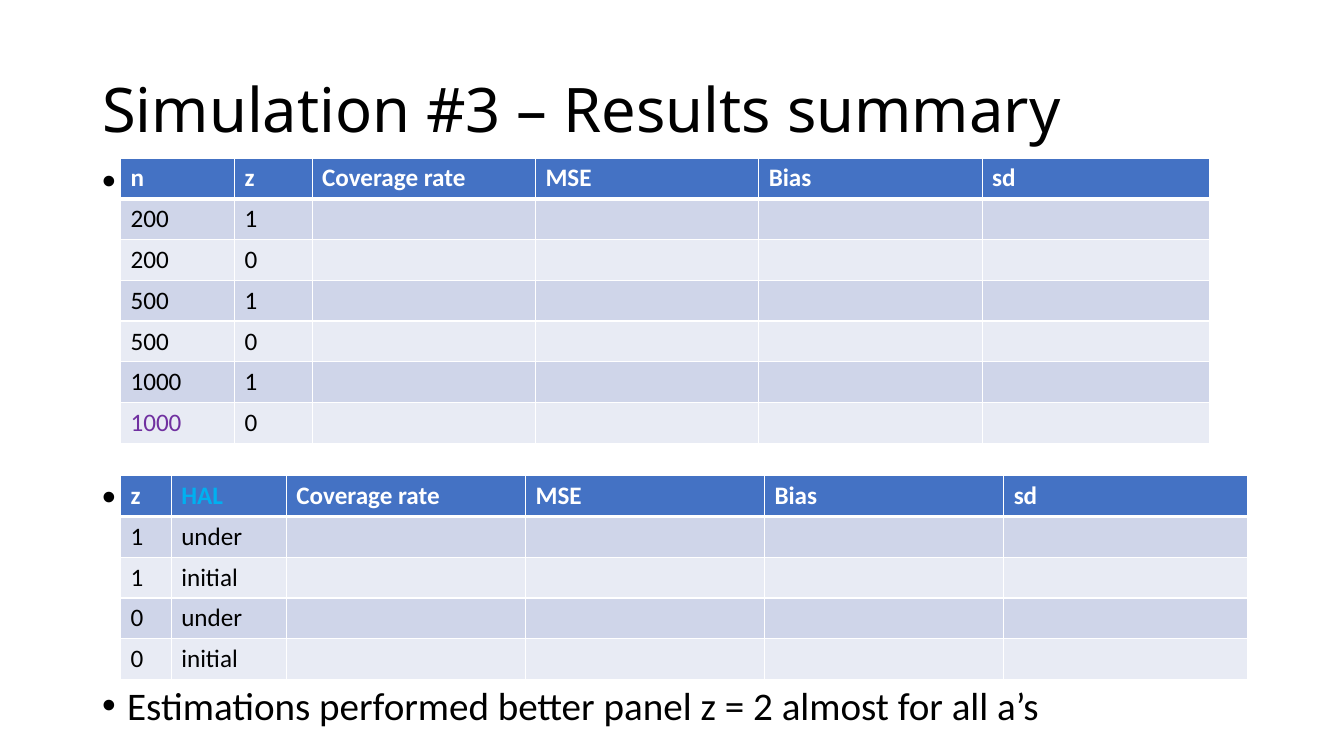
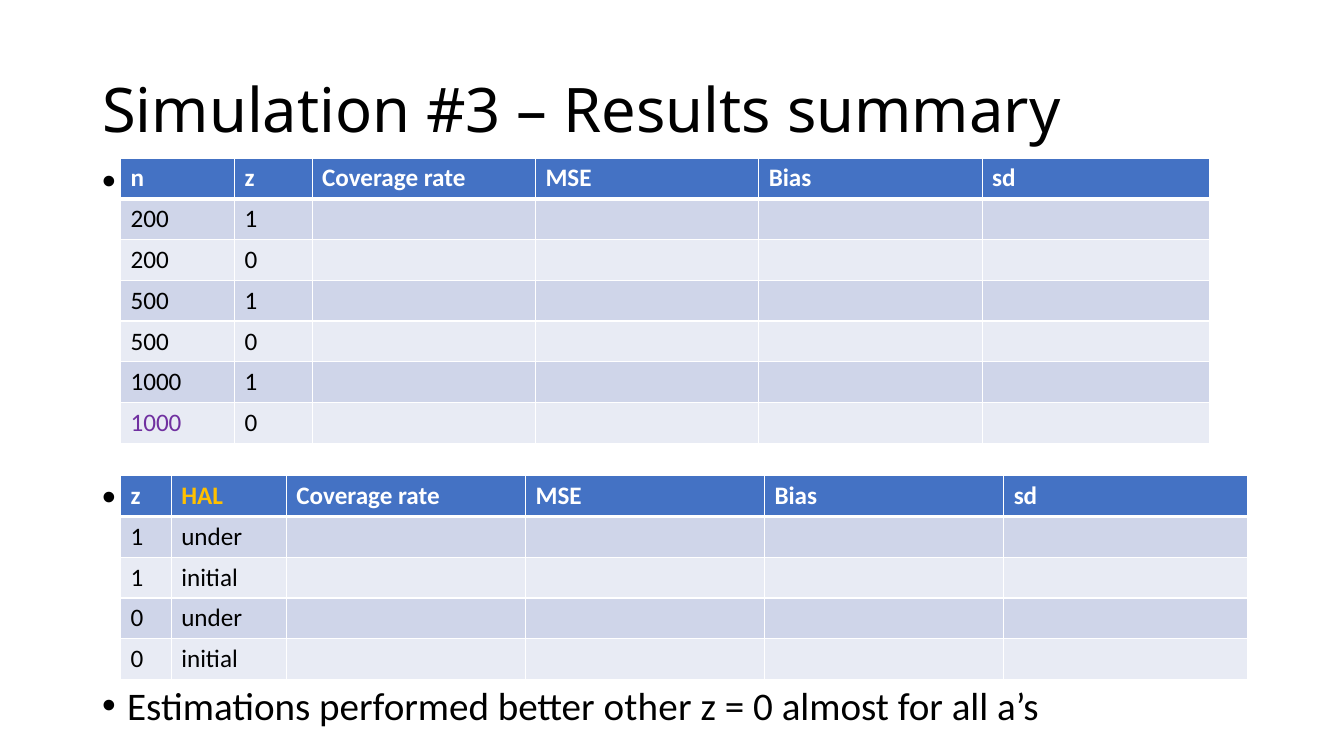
HAL colour: light blue -> yellow
panel: panel -> other
2 at (763, 707): 2 -> 0
